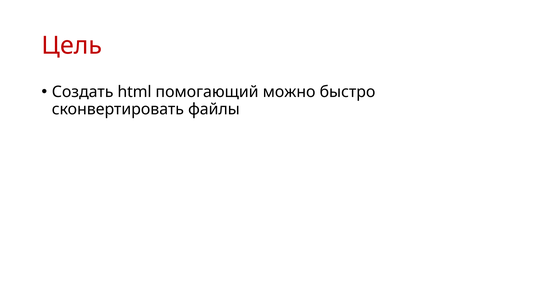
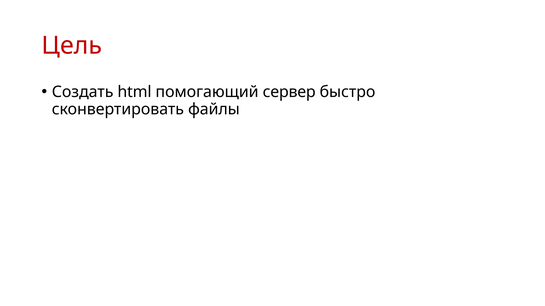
можно: можно -> сервер
